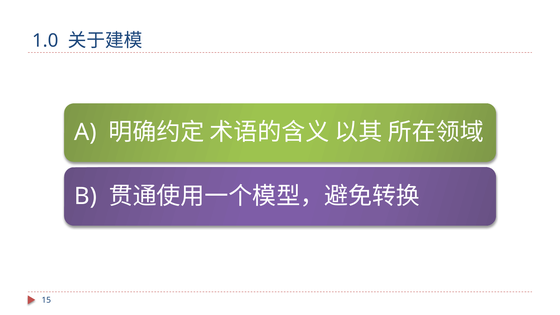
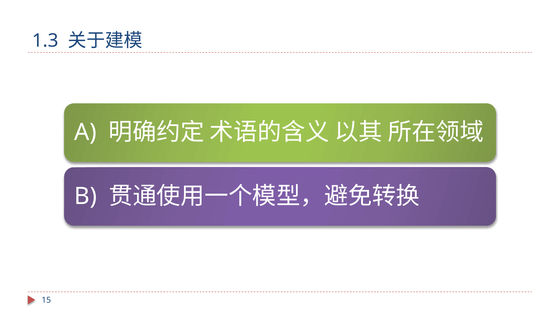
1.0: 1.0 -> 1.3
